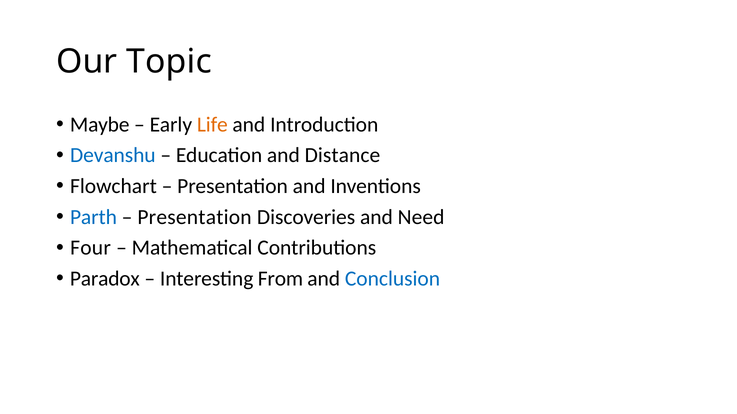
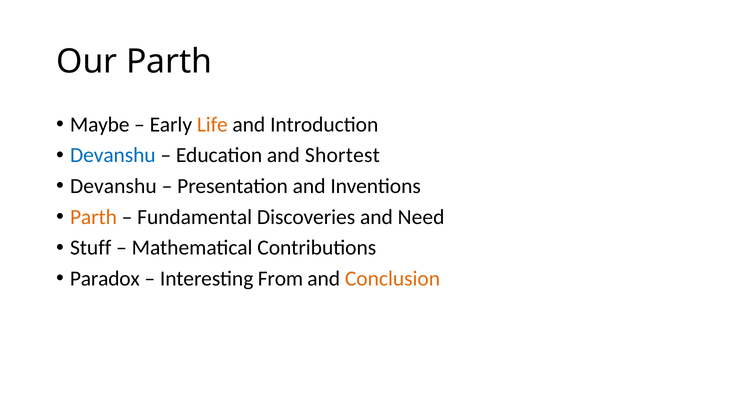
Our Topic: Topic -> Parth
Distance: Distance -> Shortest
Flowchart at (113, 186): Flowchart -> Devanshu
Parth at (93, 217) colour: blue -> orange
Presentation at (195, 217): Presentation -> Fundamental
Four: Four -> Stuff
Conclusion colour: blue -> orange
